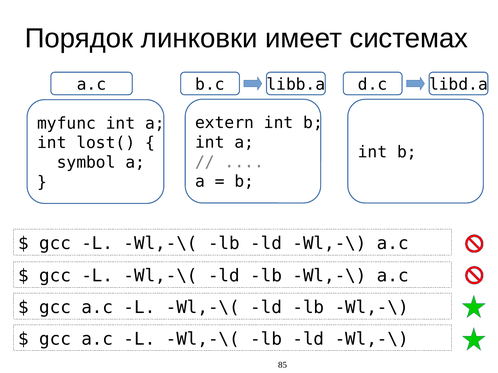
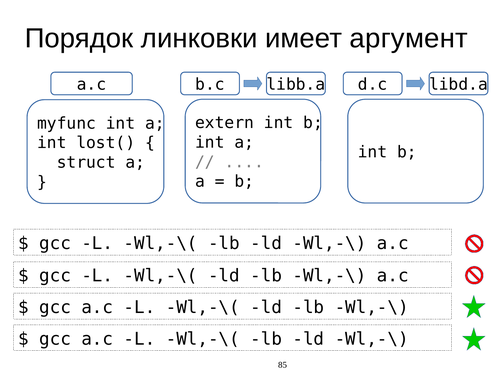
системах: системах -> аргумент
symbol: symbol -> struct
